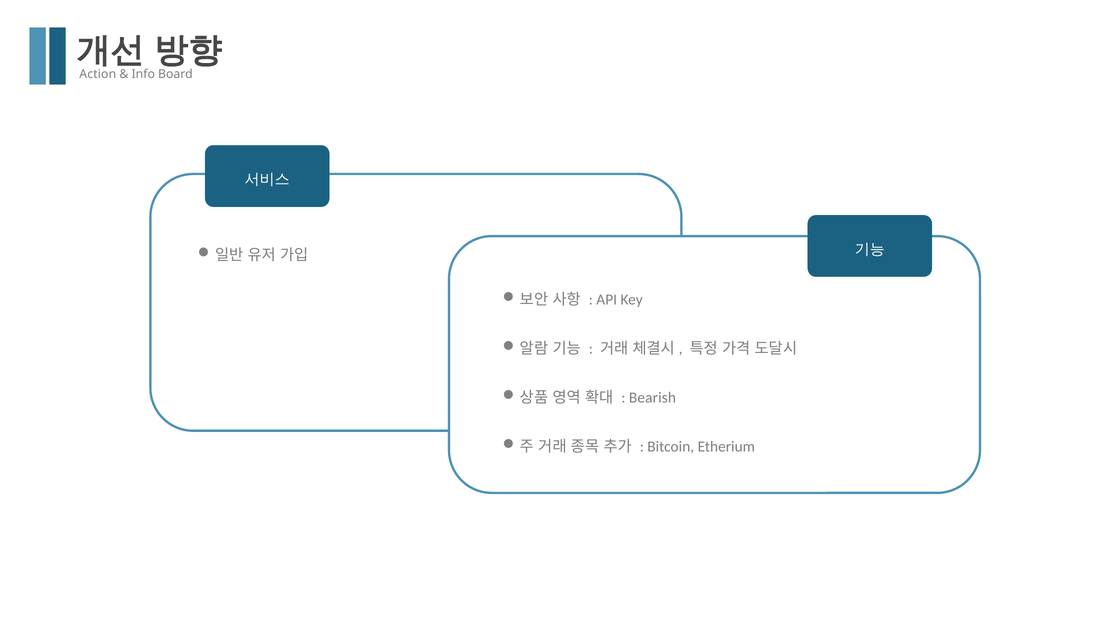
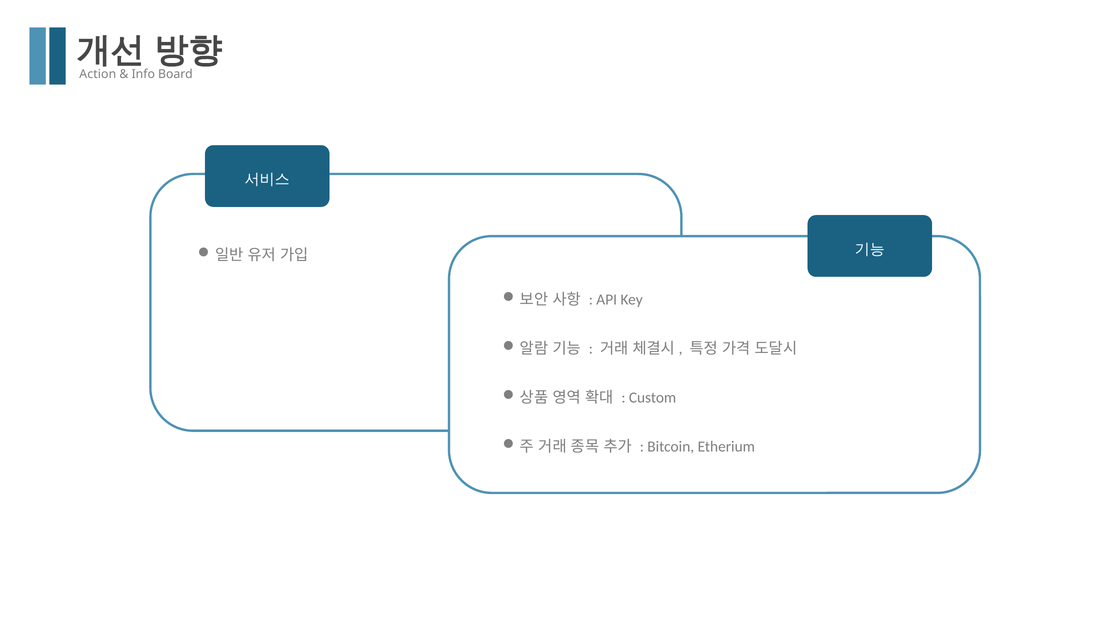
Bearish: Bearish -> Custom
